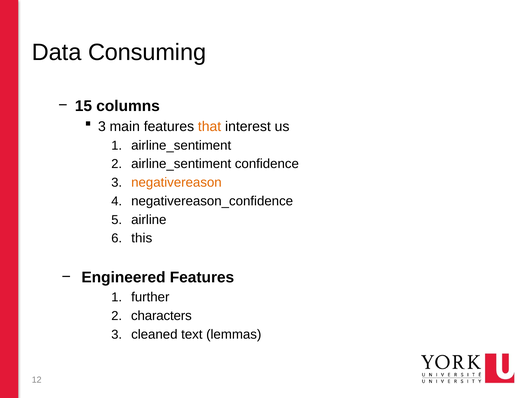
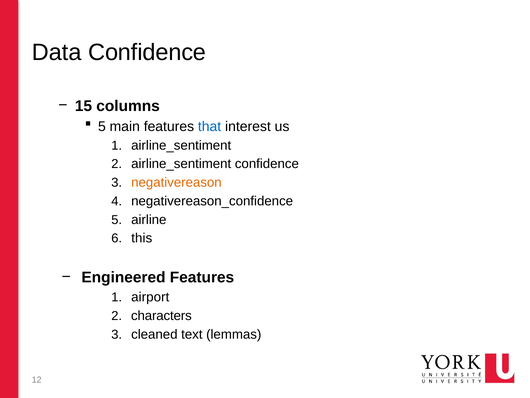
Data Consuming: Consuming -> Confidence
3 at (102, 126): 3 -> 5
that colour: orange -> blue
further: further -> airport
